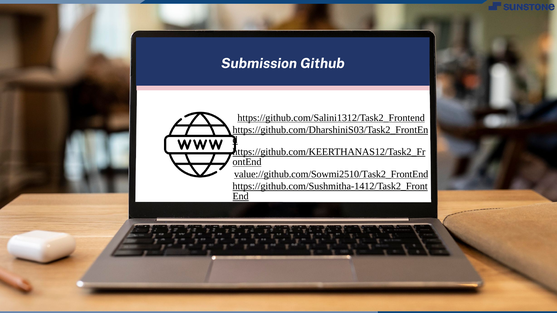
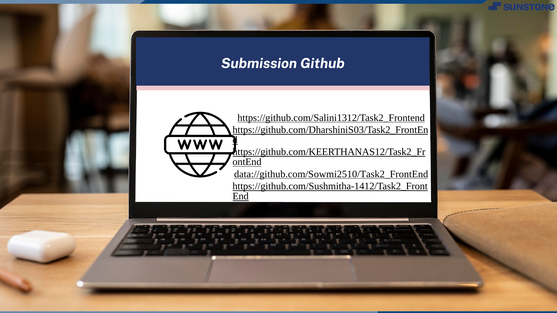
value://github.com/Sowmi2510/Task2_FrontEnd: value://github.com/Sowmi2510/Task2_FrontEnd -> data://github.com/Sowmi2510/Task2_FrontEnd
